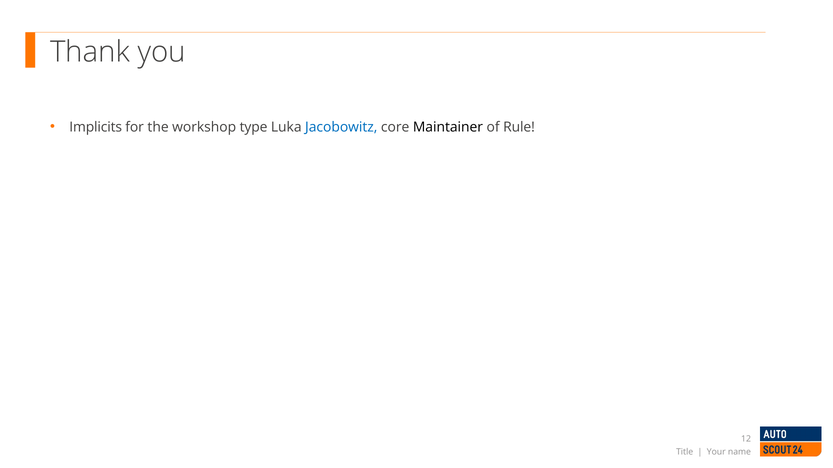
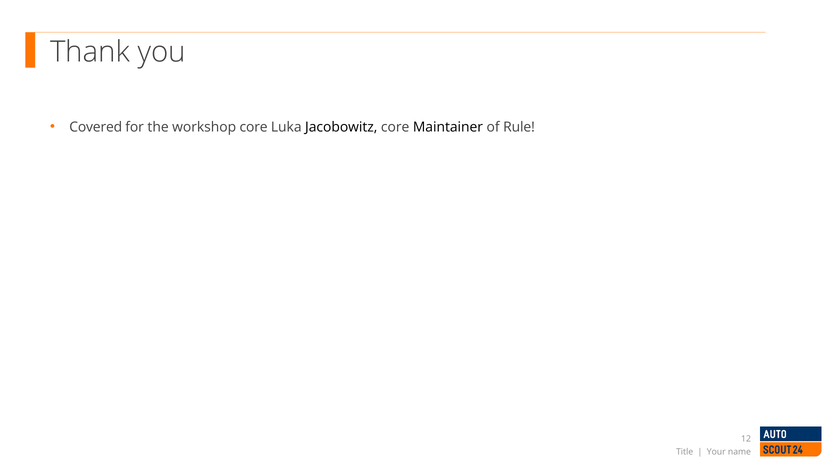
Implicits: Implicits -> Covered
workshop type: type -> core
Jacobowitz colour: blue -> black
